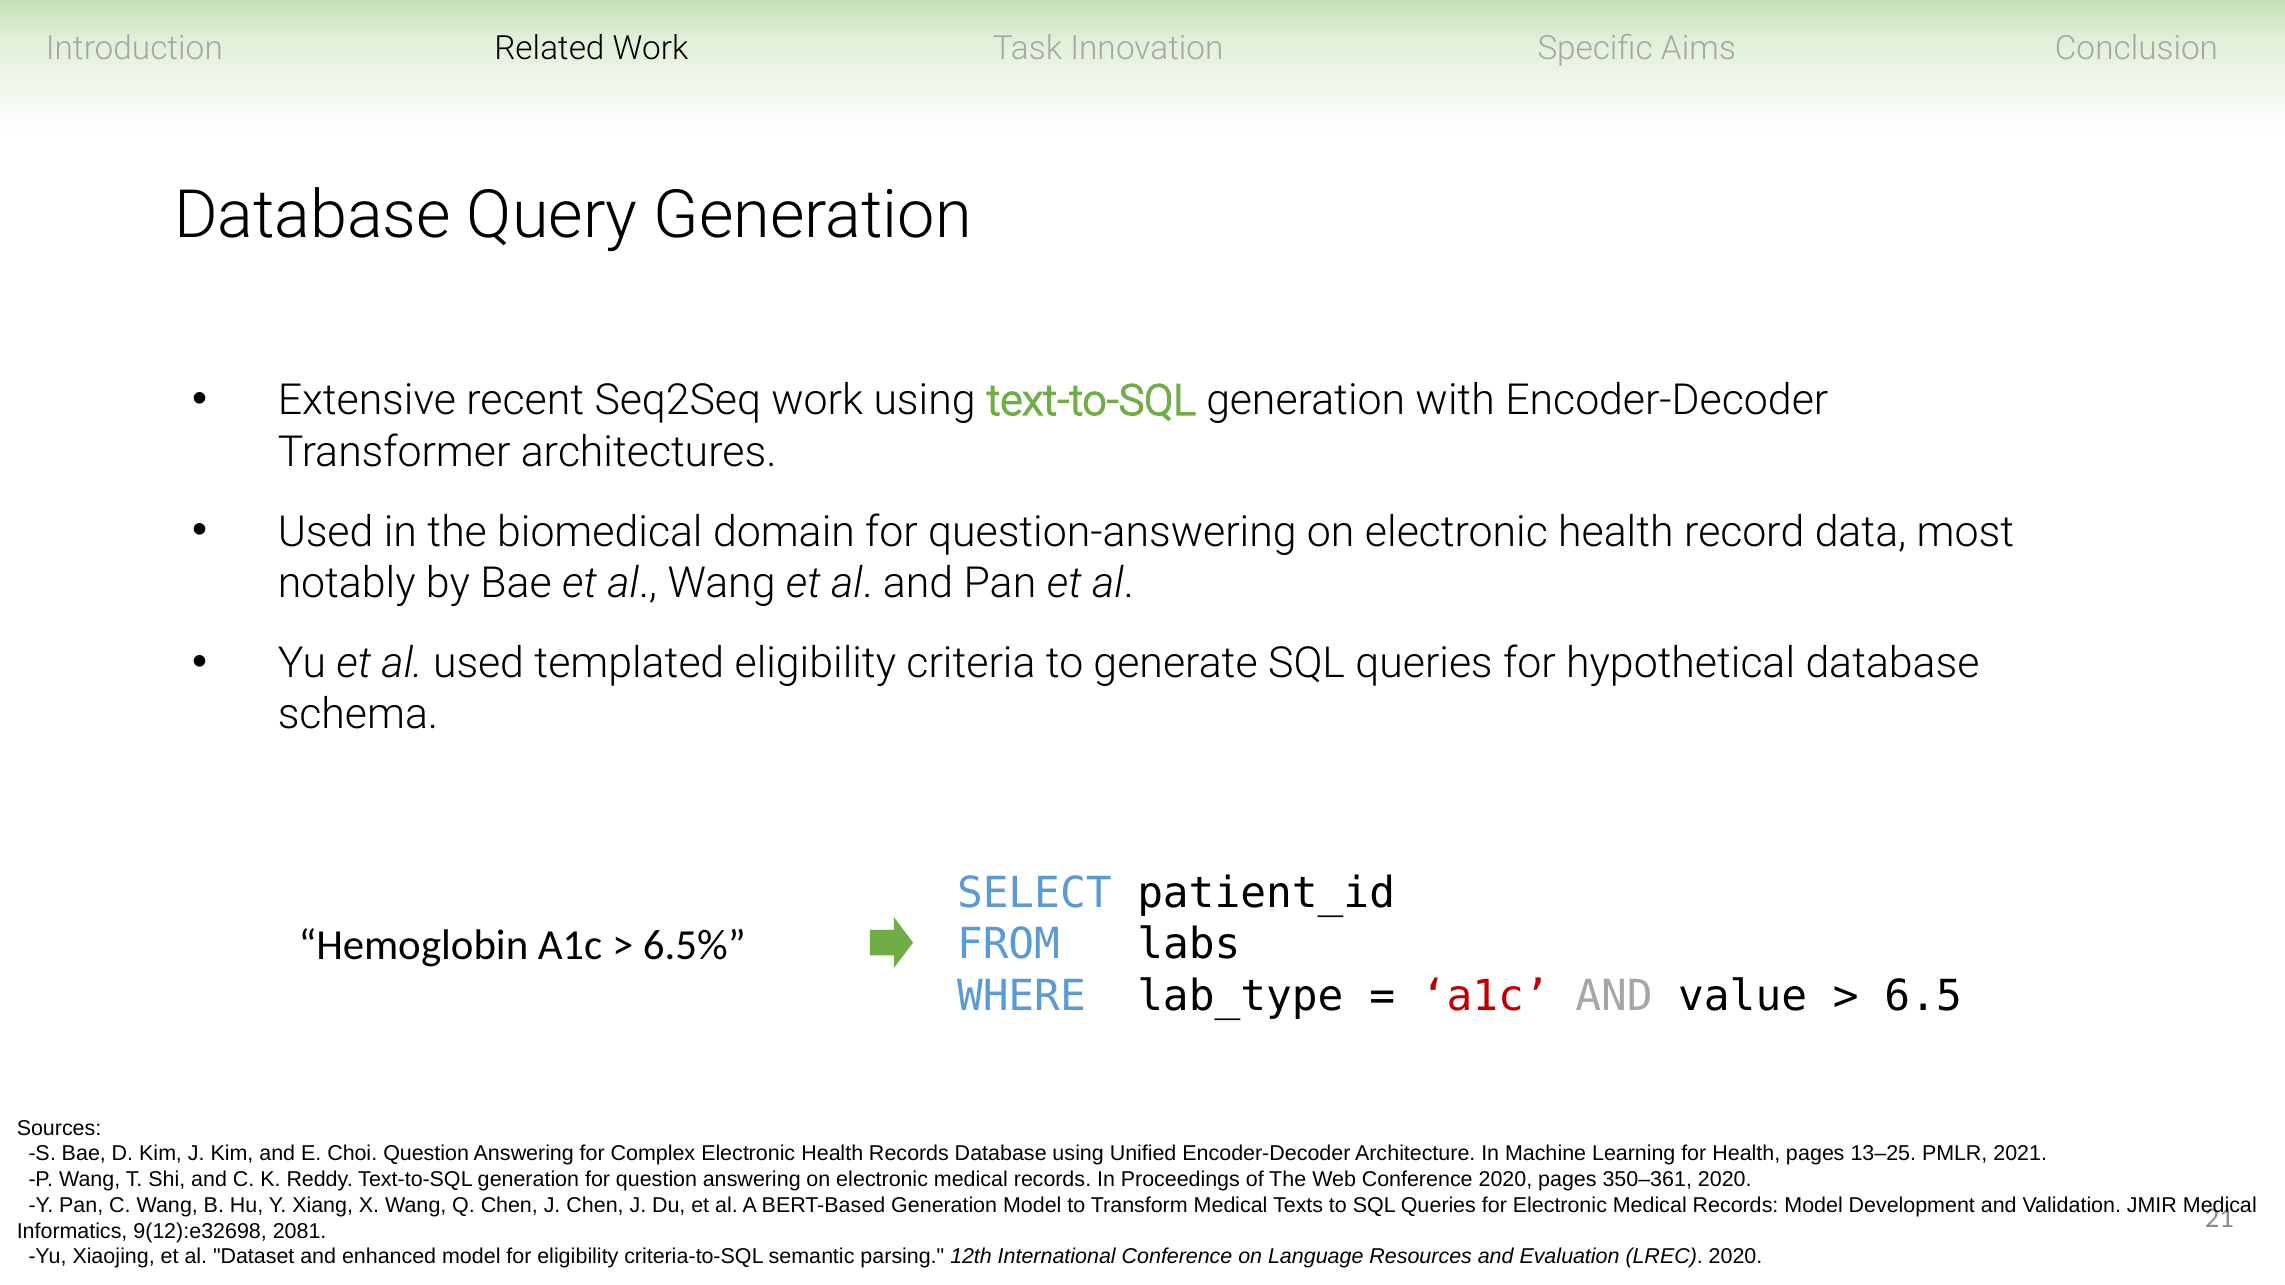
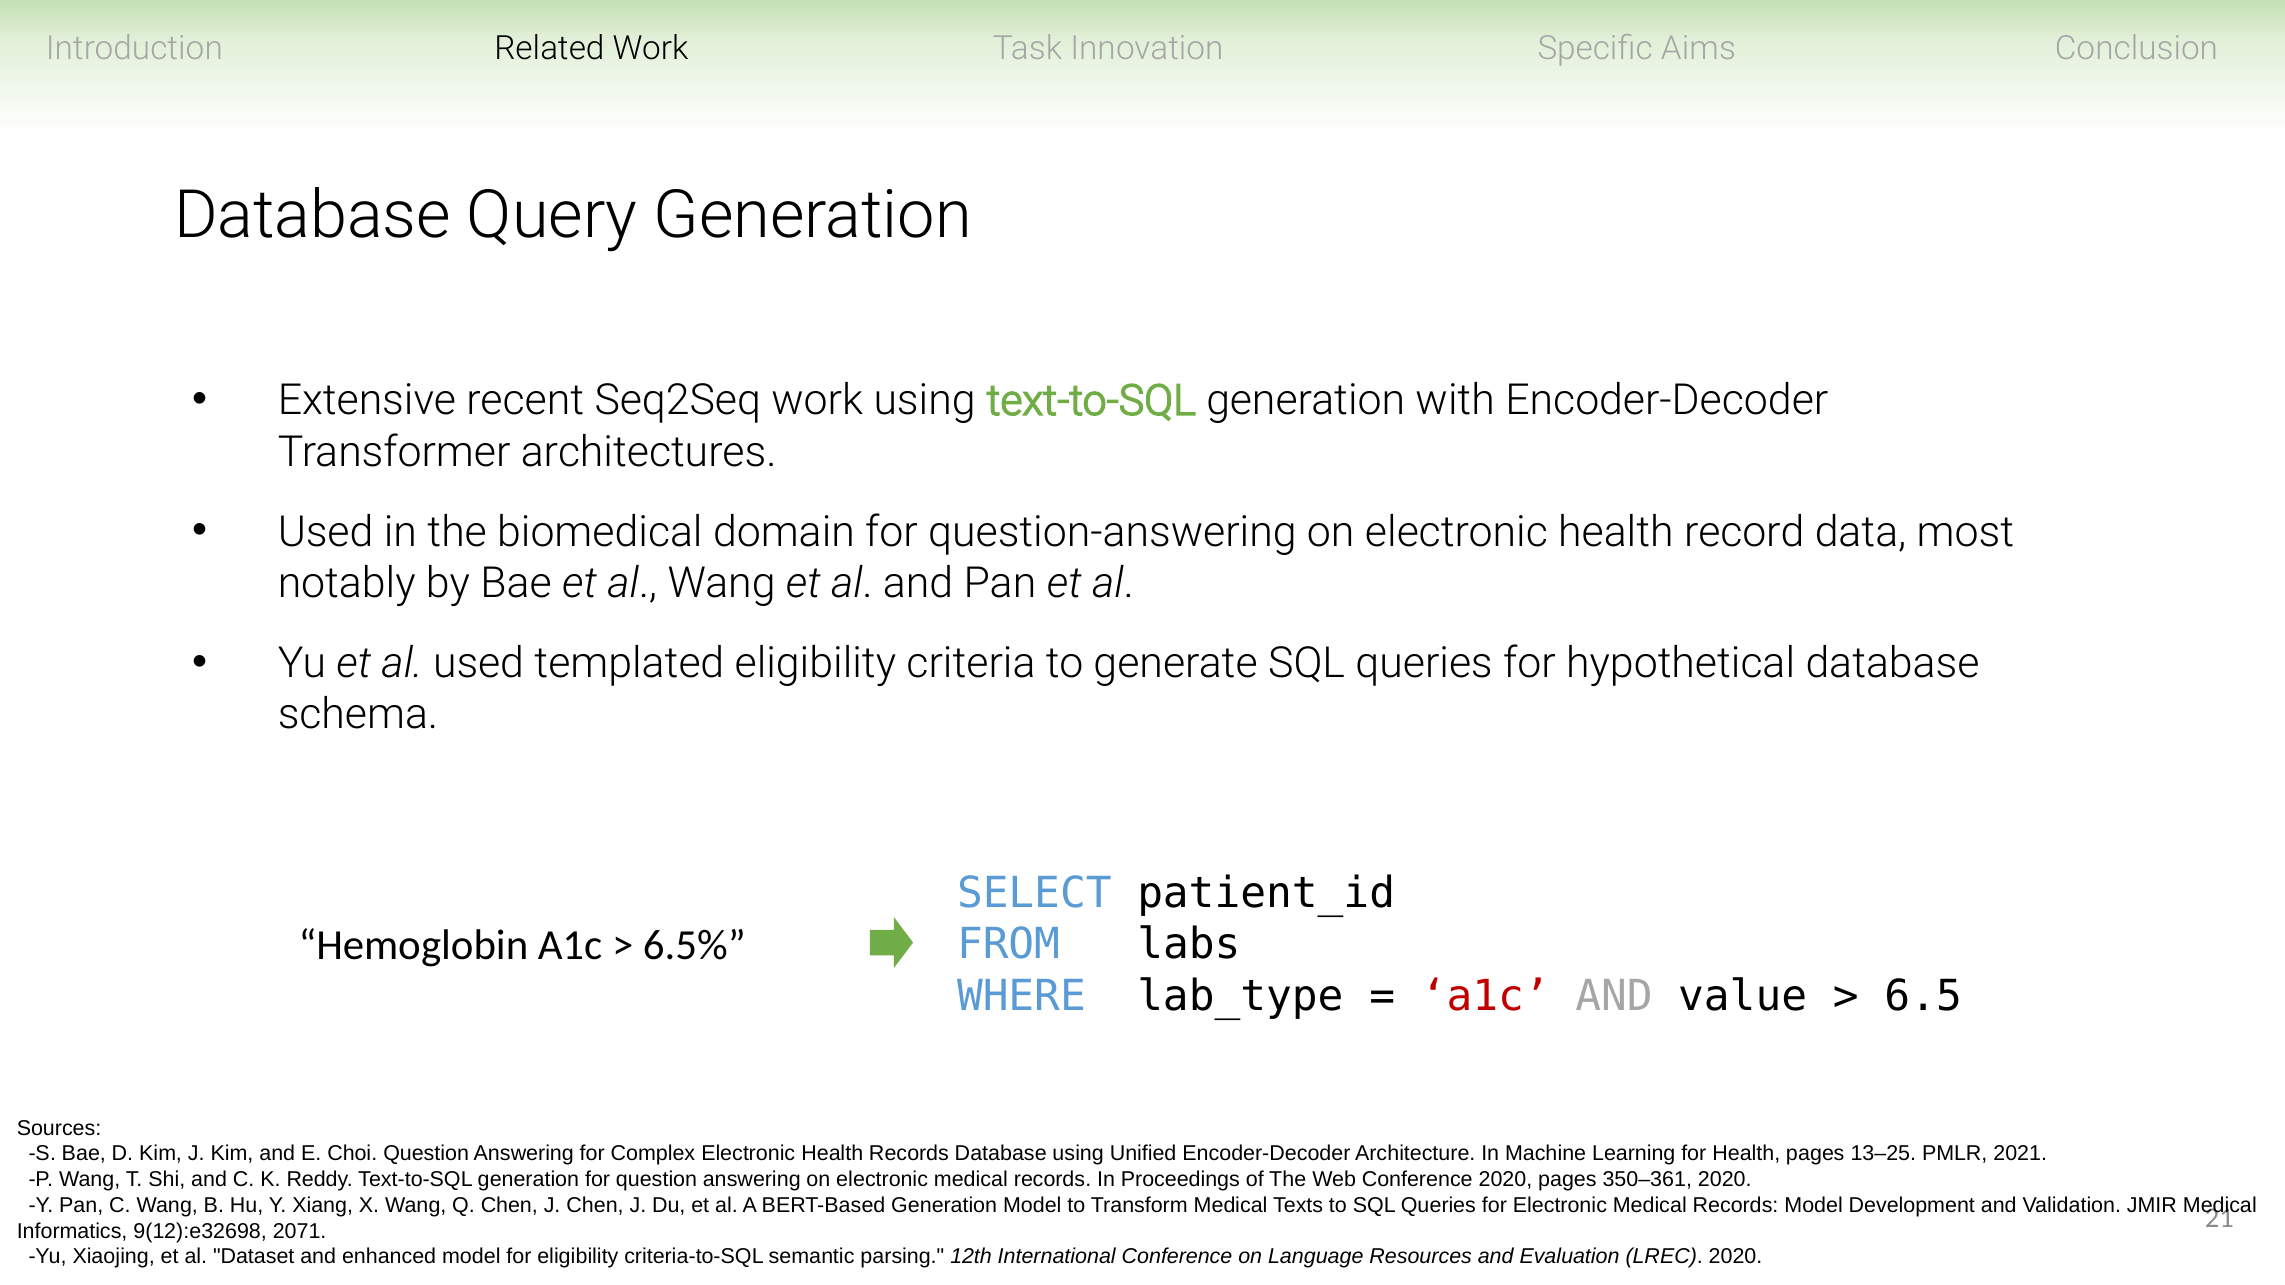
2081: 2081 -> 2071
